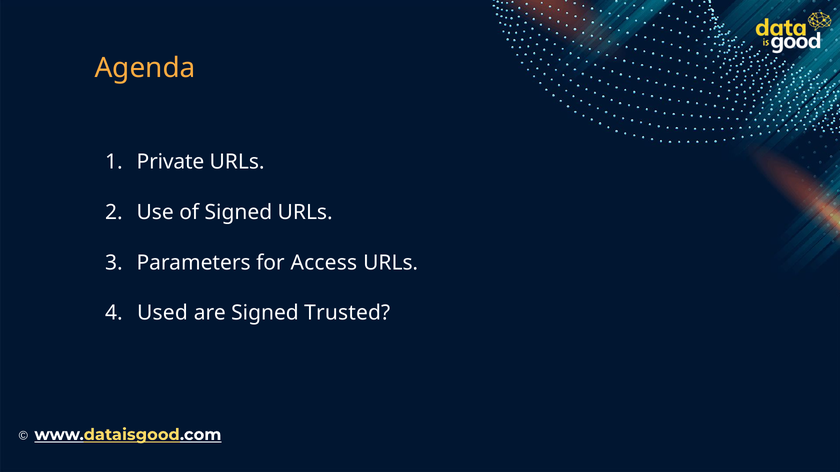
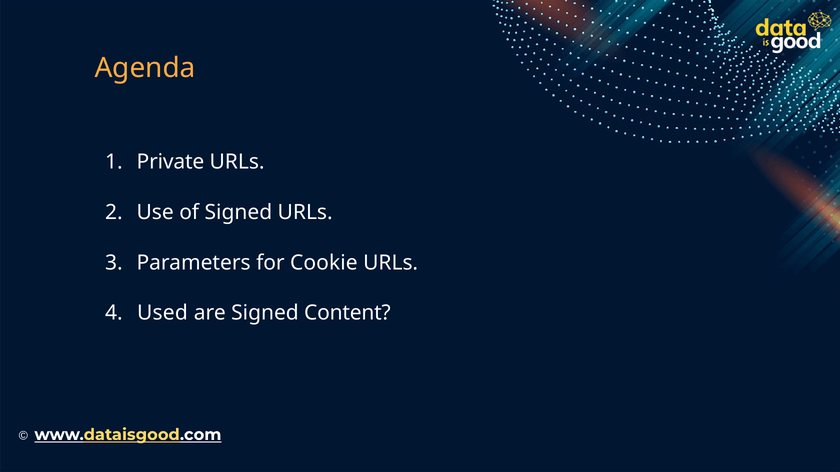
Access: Access -> Cookie
Trusted: Trusted -> Content
